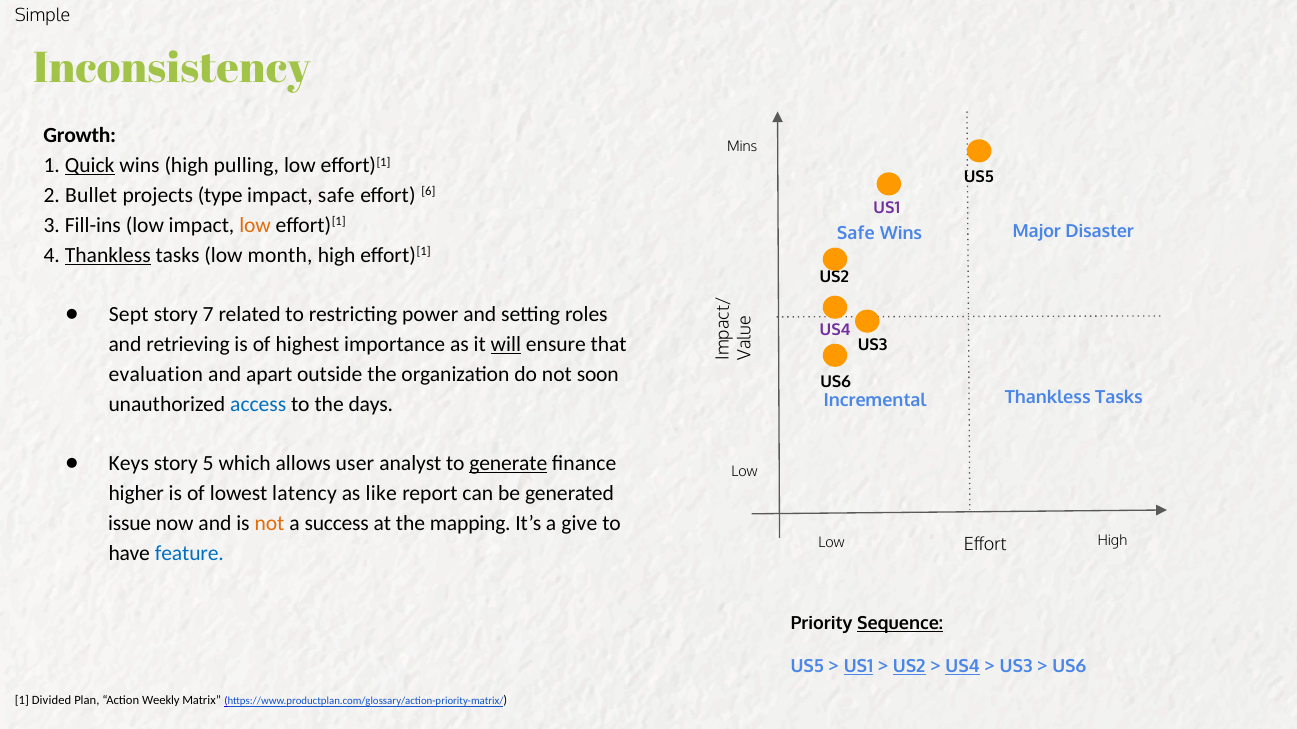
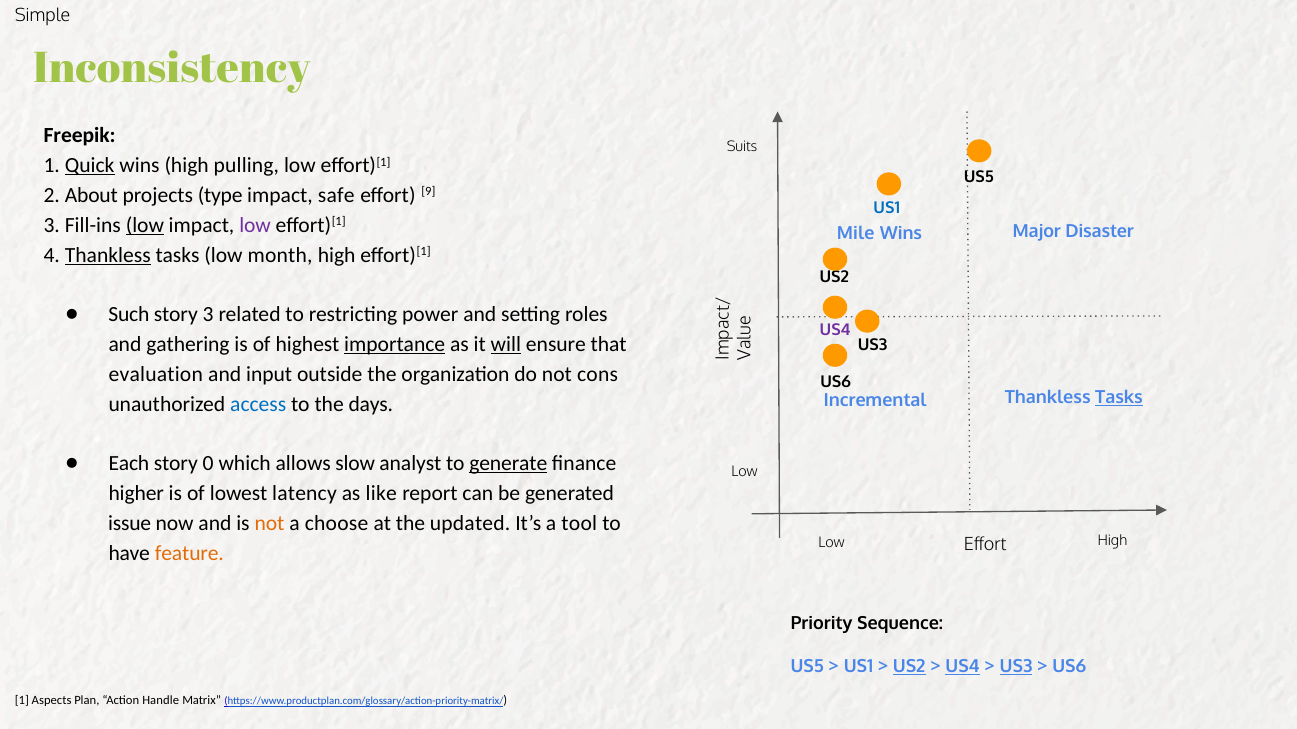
Growth: Growth -> Freepik
Mins: Mins -> Suits
Bullet: Bullet -> About
6: 6 -> 9
US1 at (887, 208) colour: purple -> blue
low at (145, 225) underline: none -> present
low at (255, 225) colour: orange -> purple
Safe at (856, 234): Safe -> Mile
Sept: Sept -> Such
story 7: 7 -> 3
retrieving: retrieving -> gathering
importance underline: none -> present
apart: apart -> input
soon: soon -> cons
Tasks at (1119, 398) underline: none -> present
Keys: Keys -> Each
5: 5 -> 0
user: user -> slow
success: success -> choose
mapping: mapping -> updated
give: give -> tool
feature colour: blue -> orange
Sequence underline: present -> none
US1 at (858, 667) underline: present -> none
US3 at (1016, 667) underline: none -> present
Divided: Divided -> Aspects
Weekly: Weekly -> Handle
